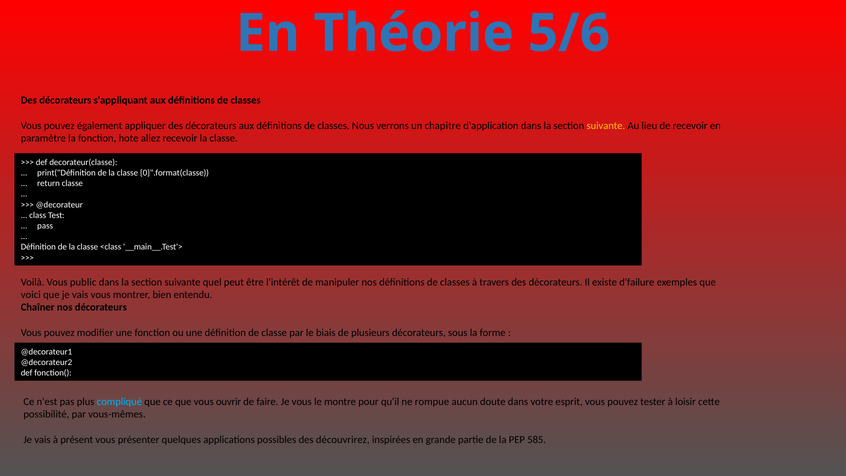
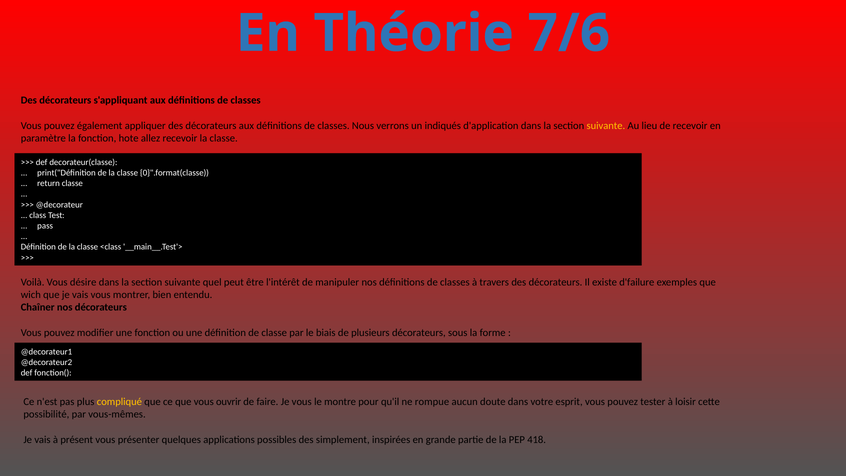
5/6: 5/6 -> 7/6
chapitre: chapitre -> indiqués
public: public -> désire
voici: voici -> wich
compliqué colour: light blue -> yellow
découvrirez: découvrirez -> simplement
585: 585 -> 418
